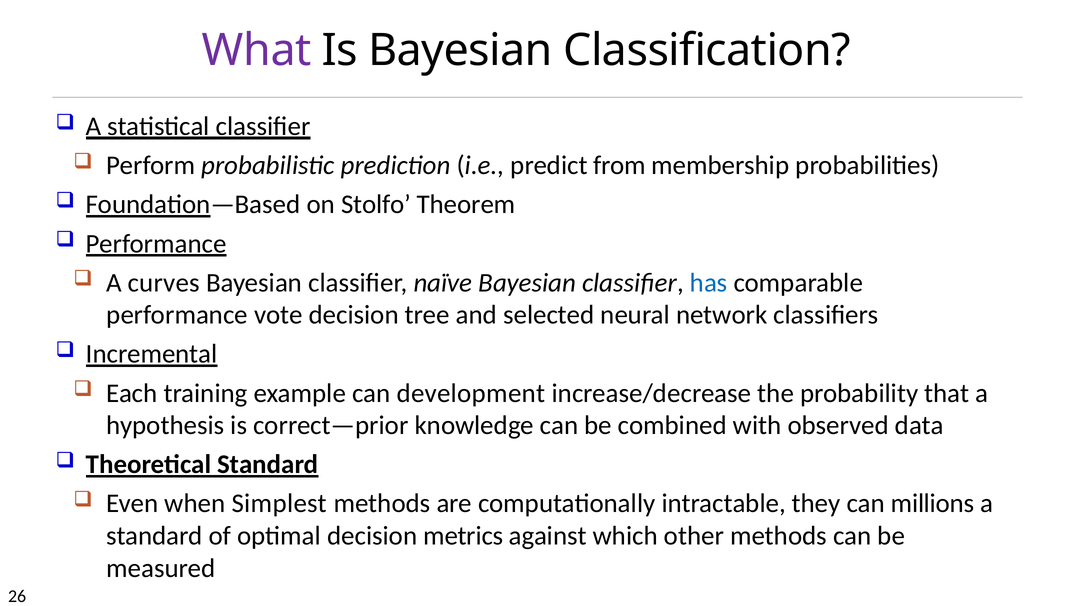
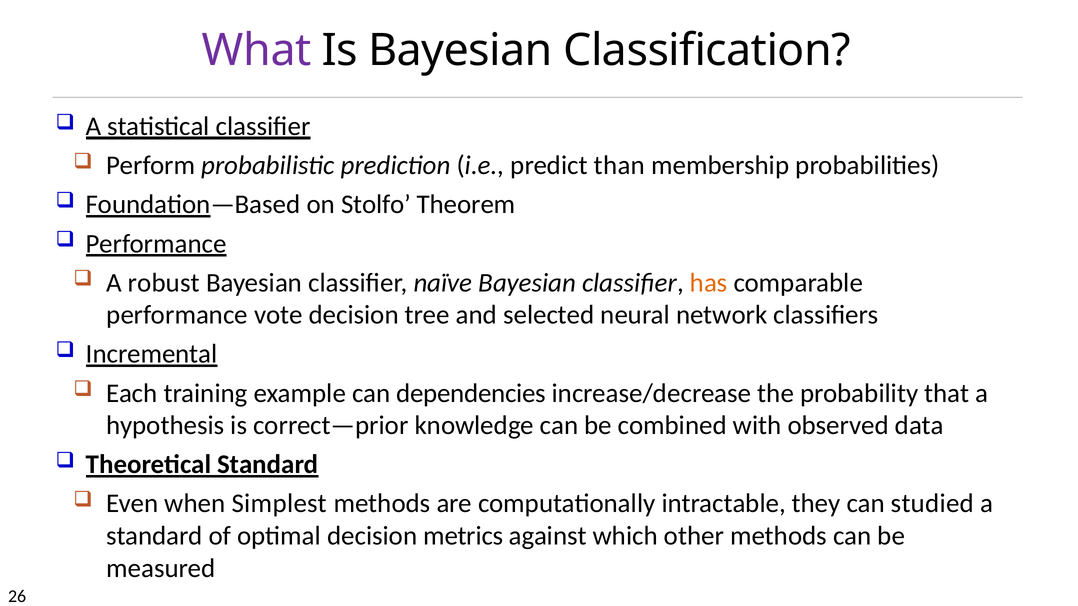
from: from -> than
curves: curves -> robust
has colour: blue -> orange
development: development -> dependencies
millions: millions -> studied
